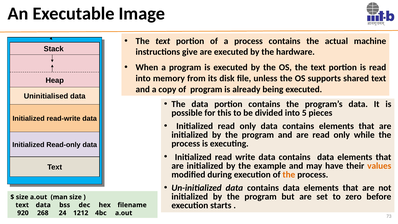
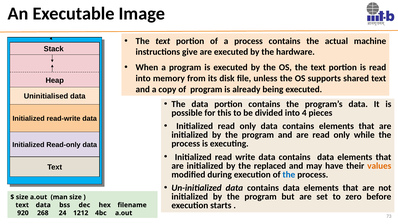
5: 5 -> 4
example: example -> replaced
the at (289, 174) colour: orange -> blue
